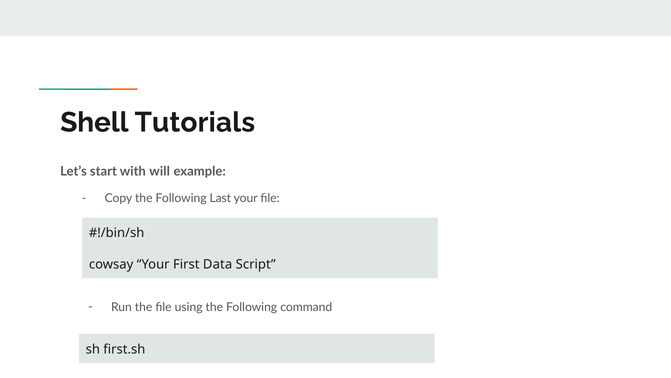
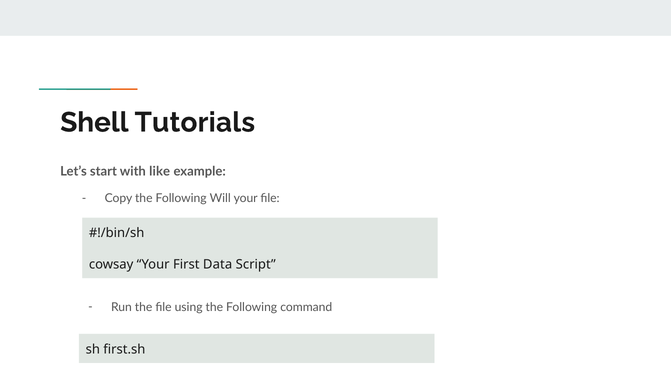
will: will -> like
Last: Last -> Will
